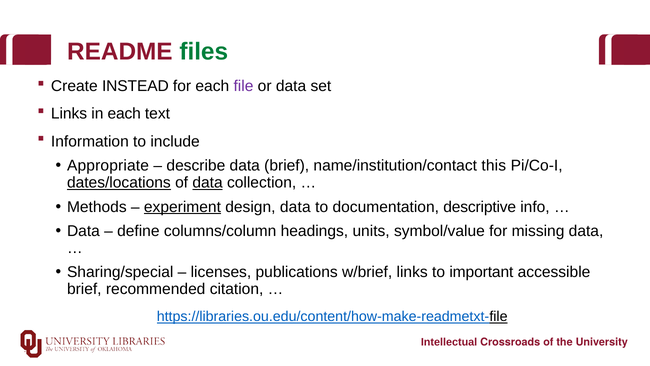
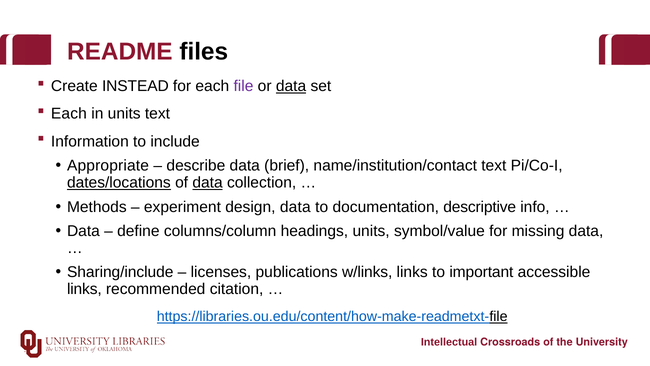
files colour: green -> black
data at (291, 86) underline: none -> present
Links at (69, 114): Links -> Each
in each: each -> units
name/institution/contact this: this -> text
experiment underline: present -> none
Sharing/special: Sharing/special -> Sharing/include
w/brief: w/brief -> w/links
brief at (84, 289): brief -> links
